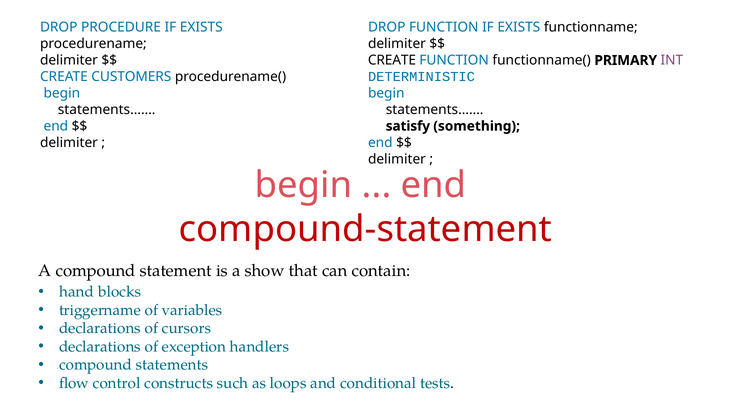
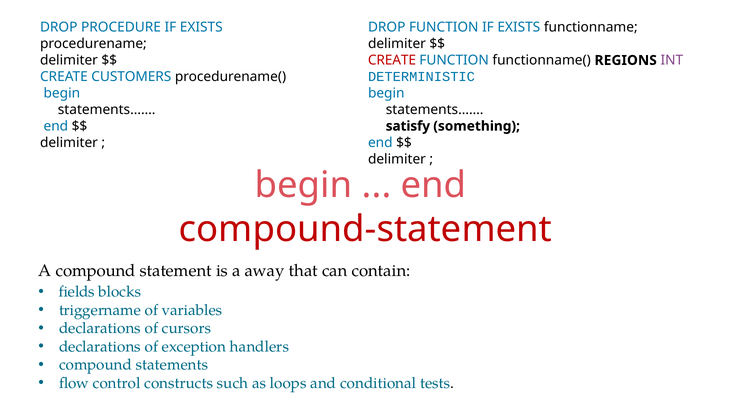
CREATE at (392, 60) colour: black -> red
PRIMARY: PRIMARY -> REGIONS
show: show -> away
hand: hand -> fields
